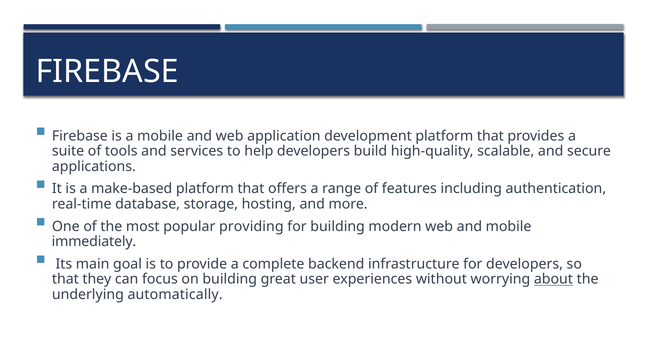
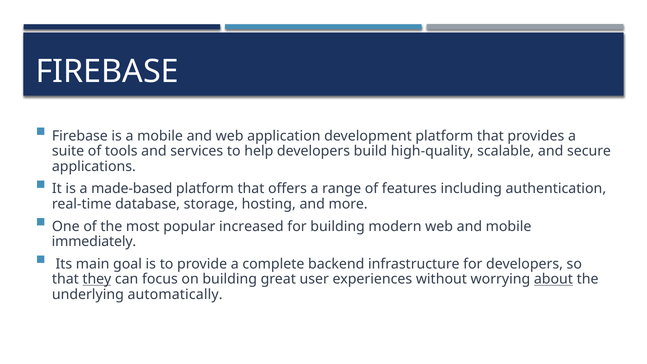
make-based: make-based -> made-based
providing: providing -> increased
they underline: none -> present
